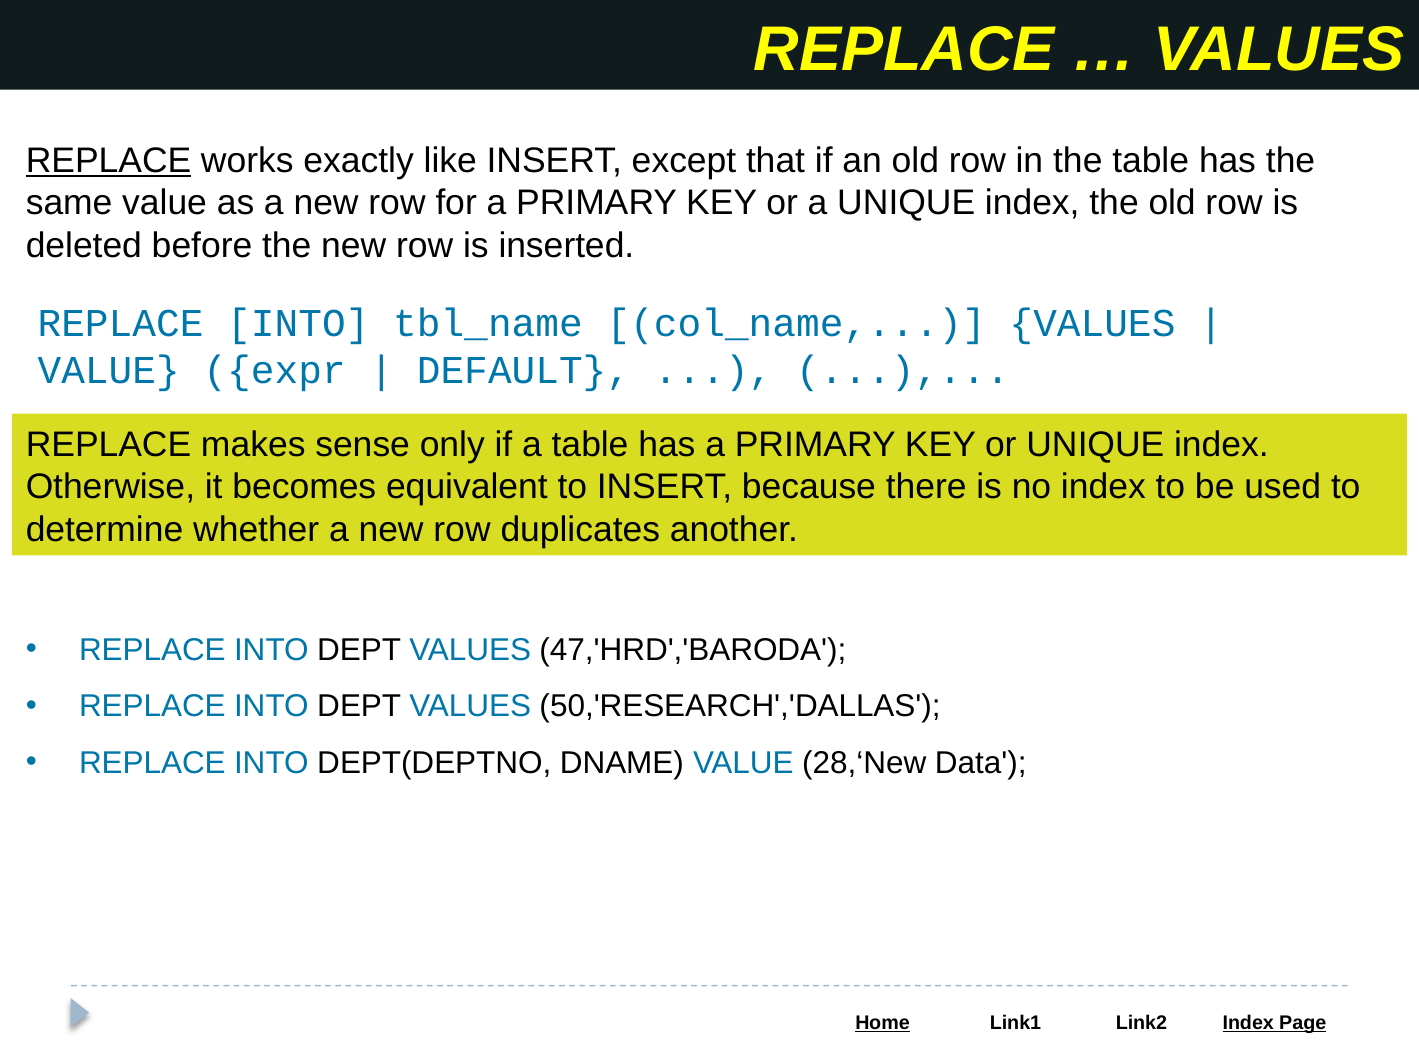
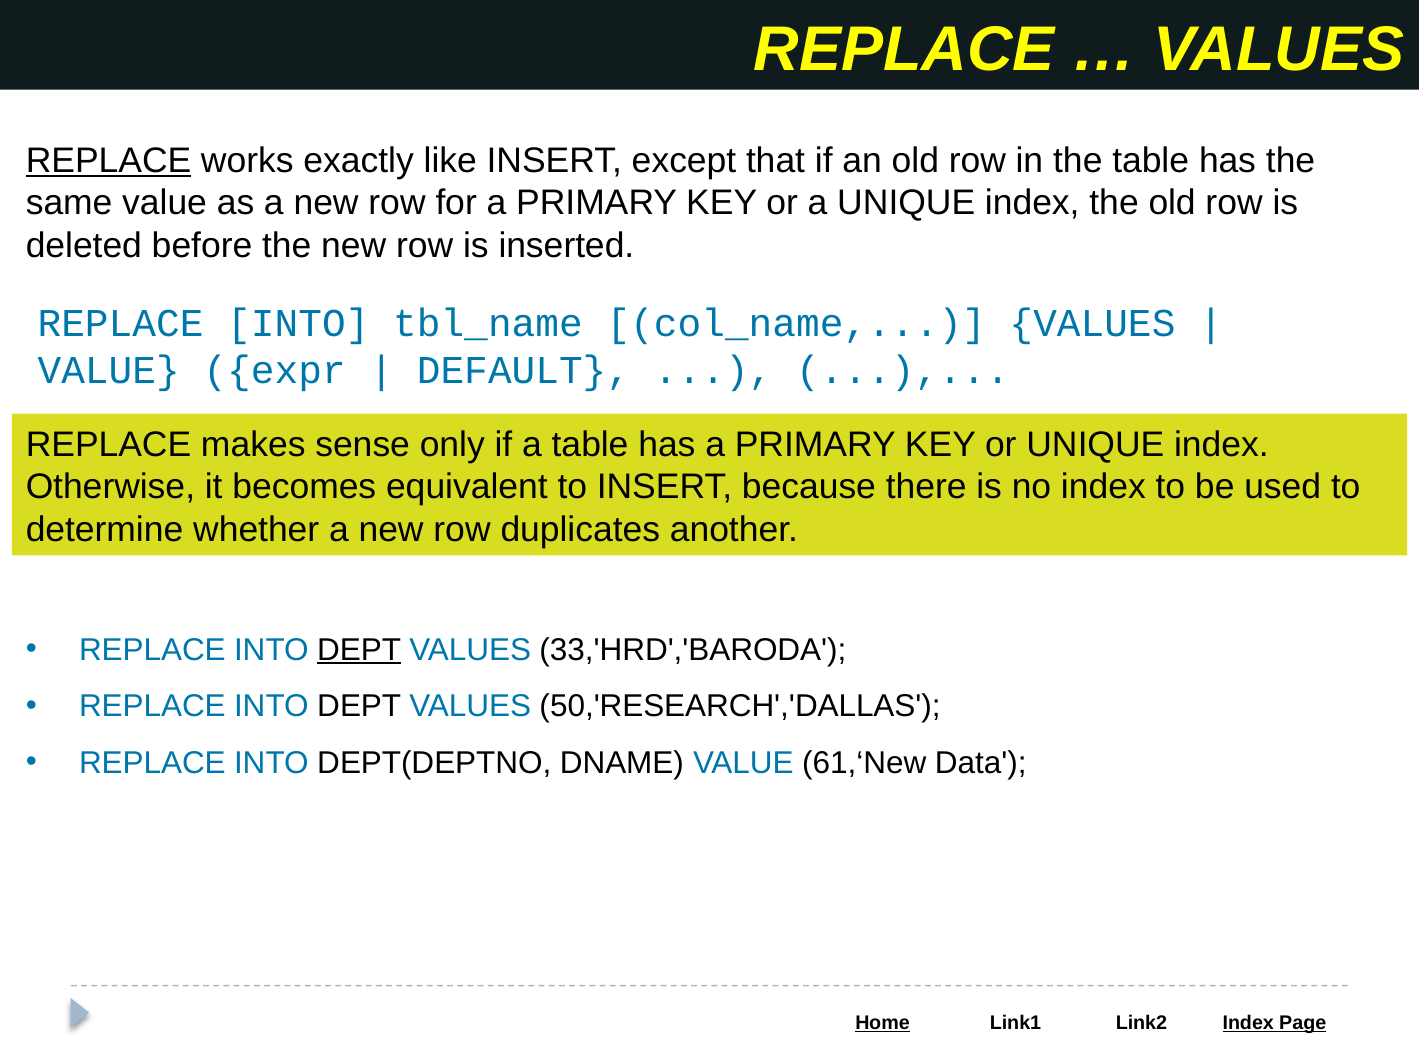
DEPT at (359, 650) underline: none -> present
47,'HRD','BARODA: 47,'HRD','BARODA -> 33,'HRD','BARODA
28,‘New: 28,‘New -> 61,‘New
